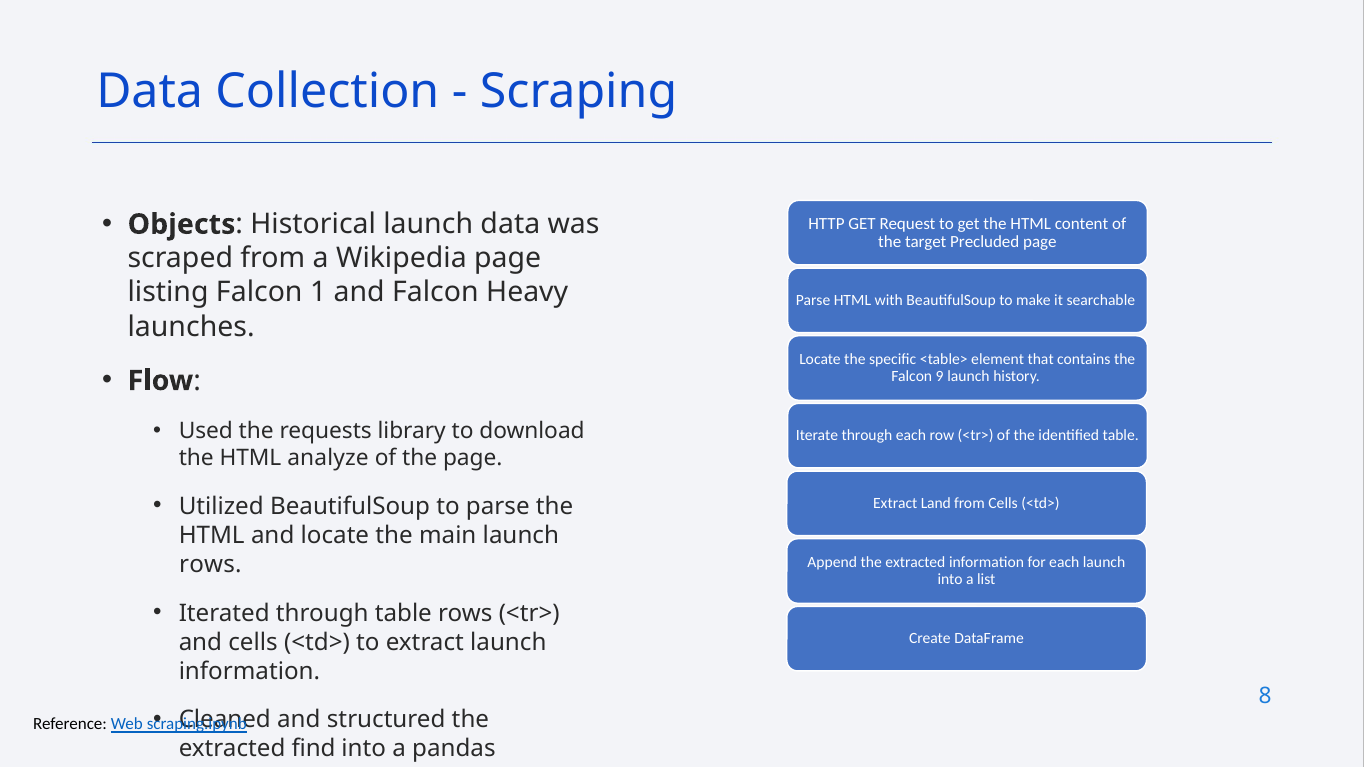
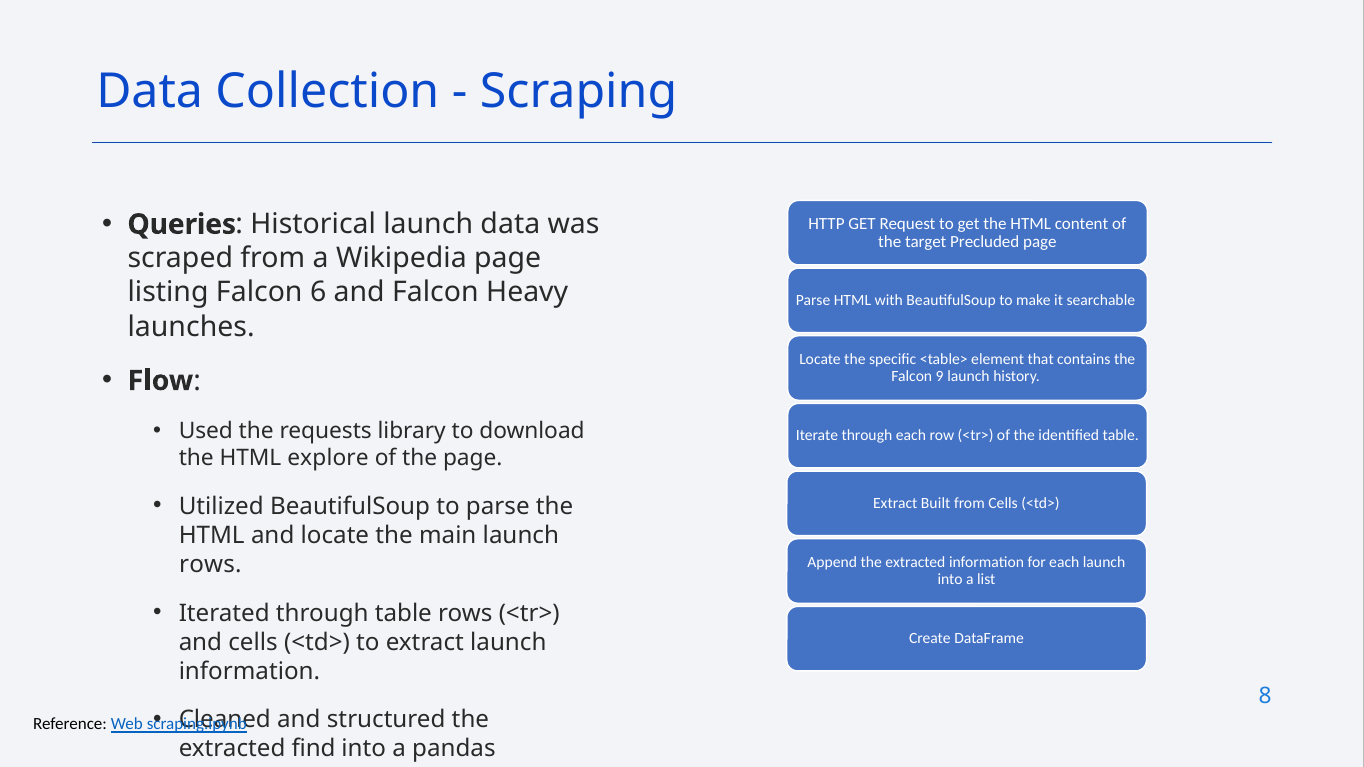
Objects: Objects -> Queries
1: 1 -> 6
analyze: analyze -> explore
Land: Land -> Built
